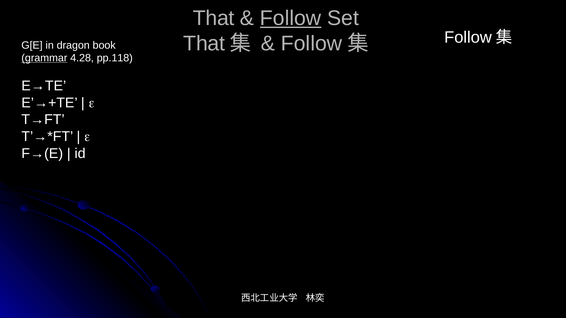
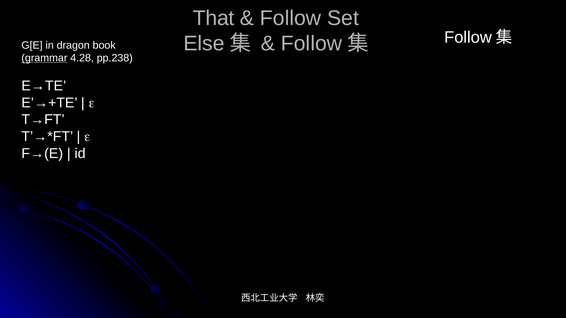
Follow at (291, 18) underline: present -> none
That at (204, 44): That -> Else
pp.118: pp.118 -> pp.238
